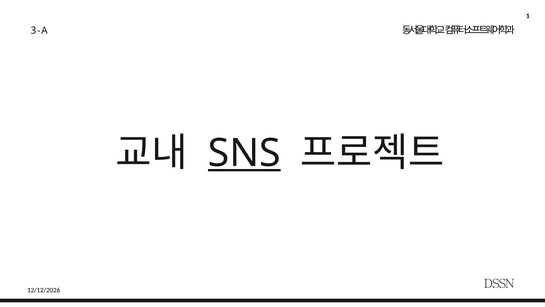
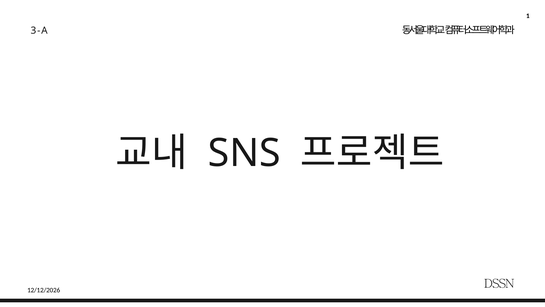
SNS underline: present -> none
